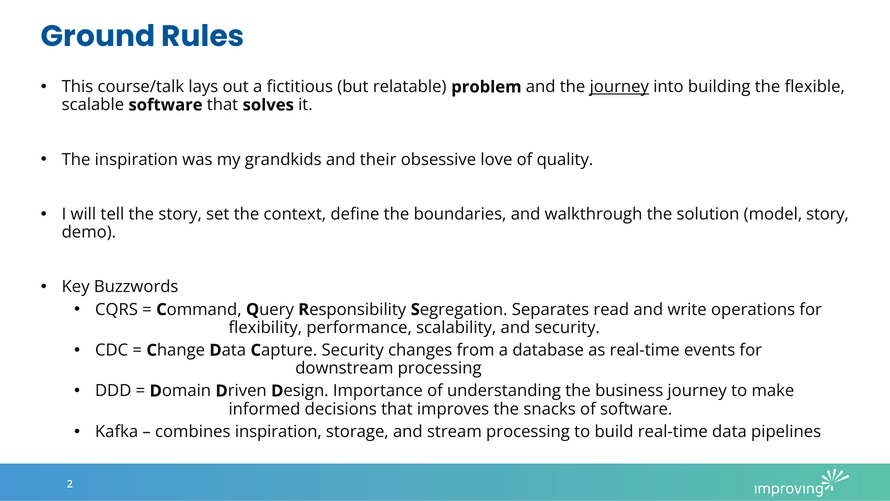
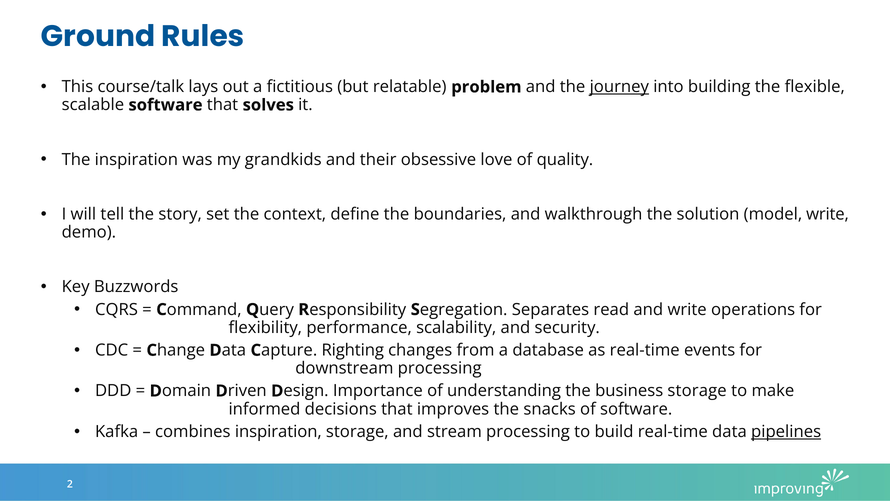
model story: story -> write
Capture Security: Security -> Righting
business journey: journey -> storage
pipelines underline: none -> present
